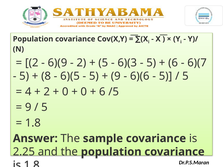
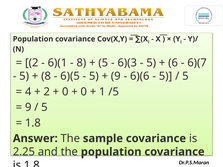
6)(9: 6)(9 -> 6)(1
2 at (81, 63): 2 -> 8
6 at (102, 92): 6 -> 1
